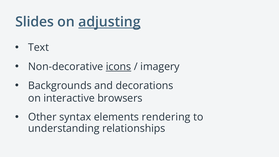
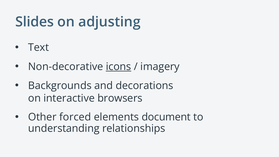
adjusting underline: present -> none
syntax: syntax -> forced
rendering: rendering -> document
